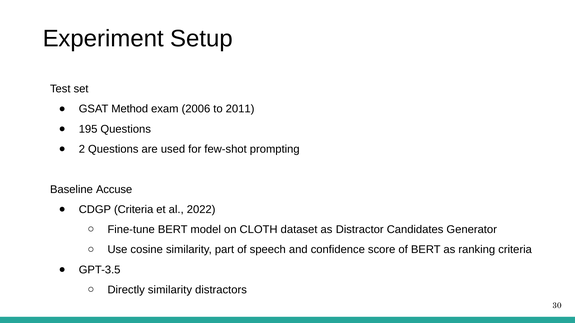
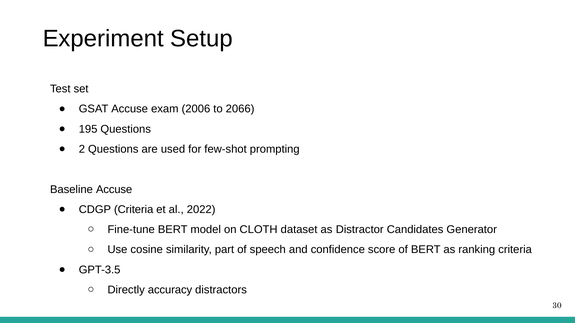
GSAT Method: Method -> Accuse
2011: 2011 -> 2066
Directly similarity: similarity -> accuracy
